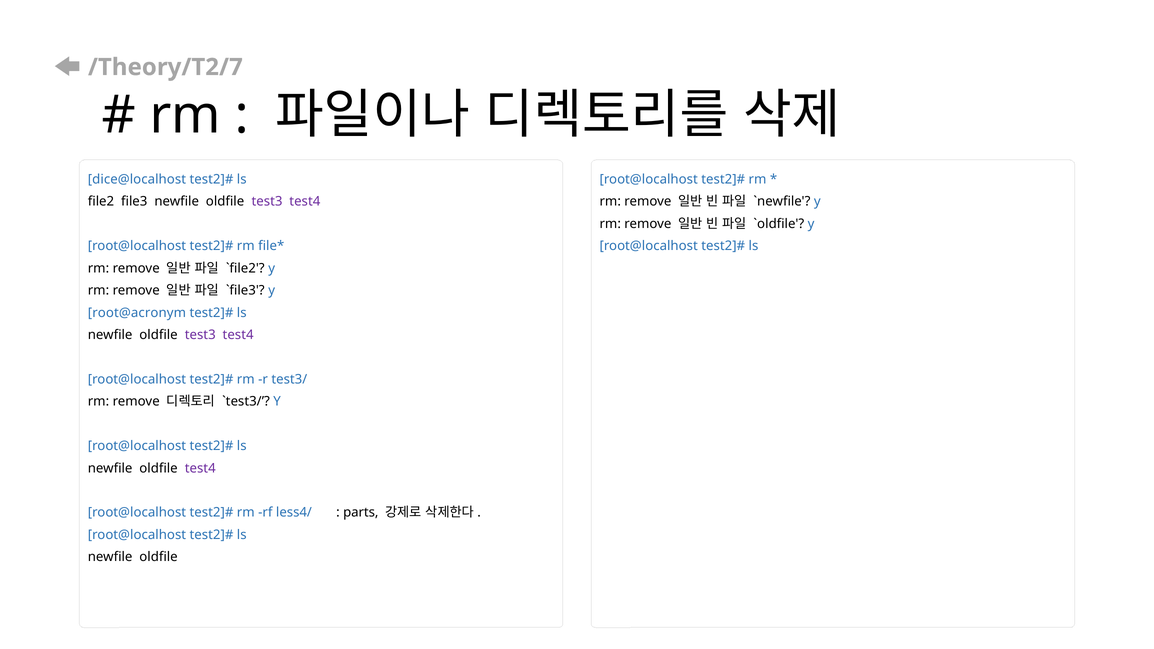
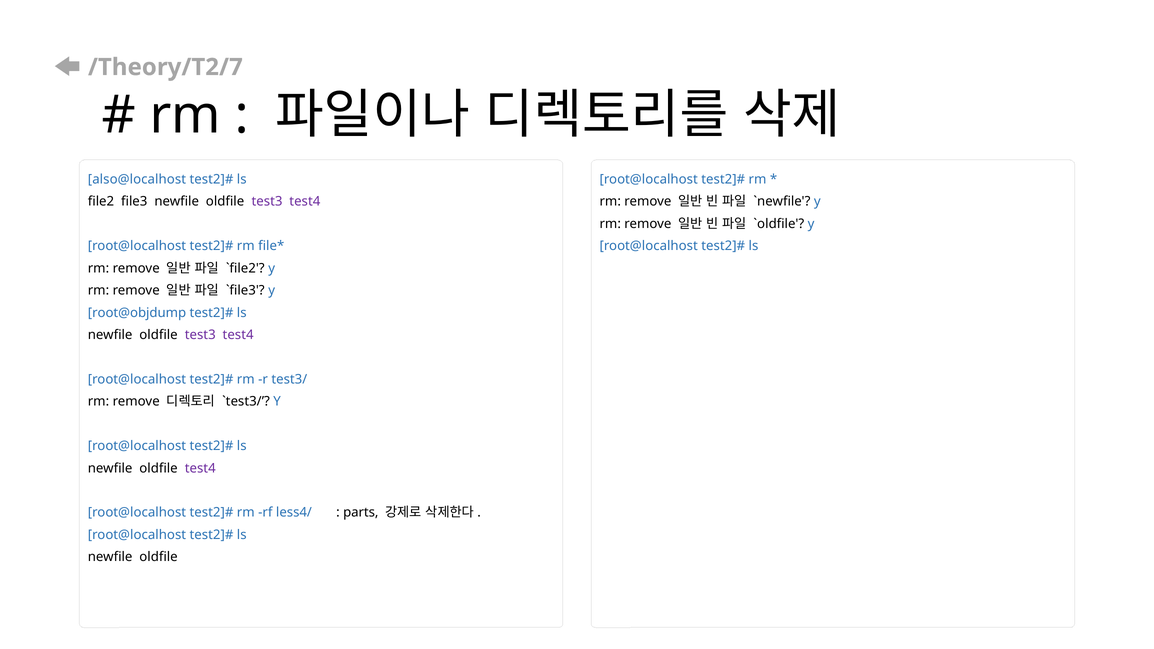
dice@localhost: dice@localhost -> also@localhost
root@acronym: root@acronym -> root@objdump
